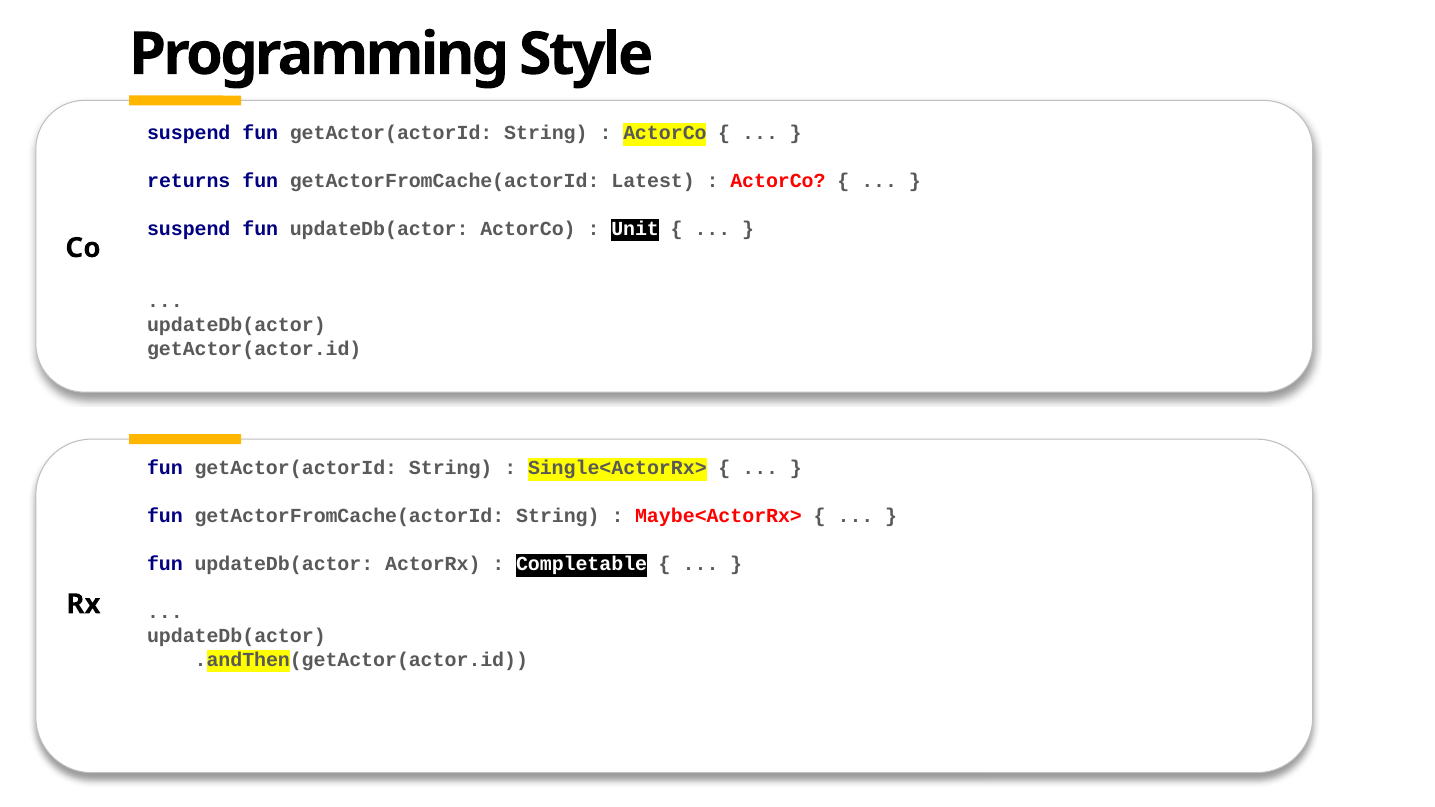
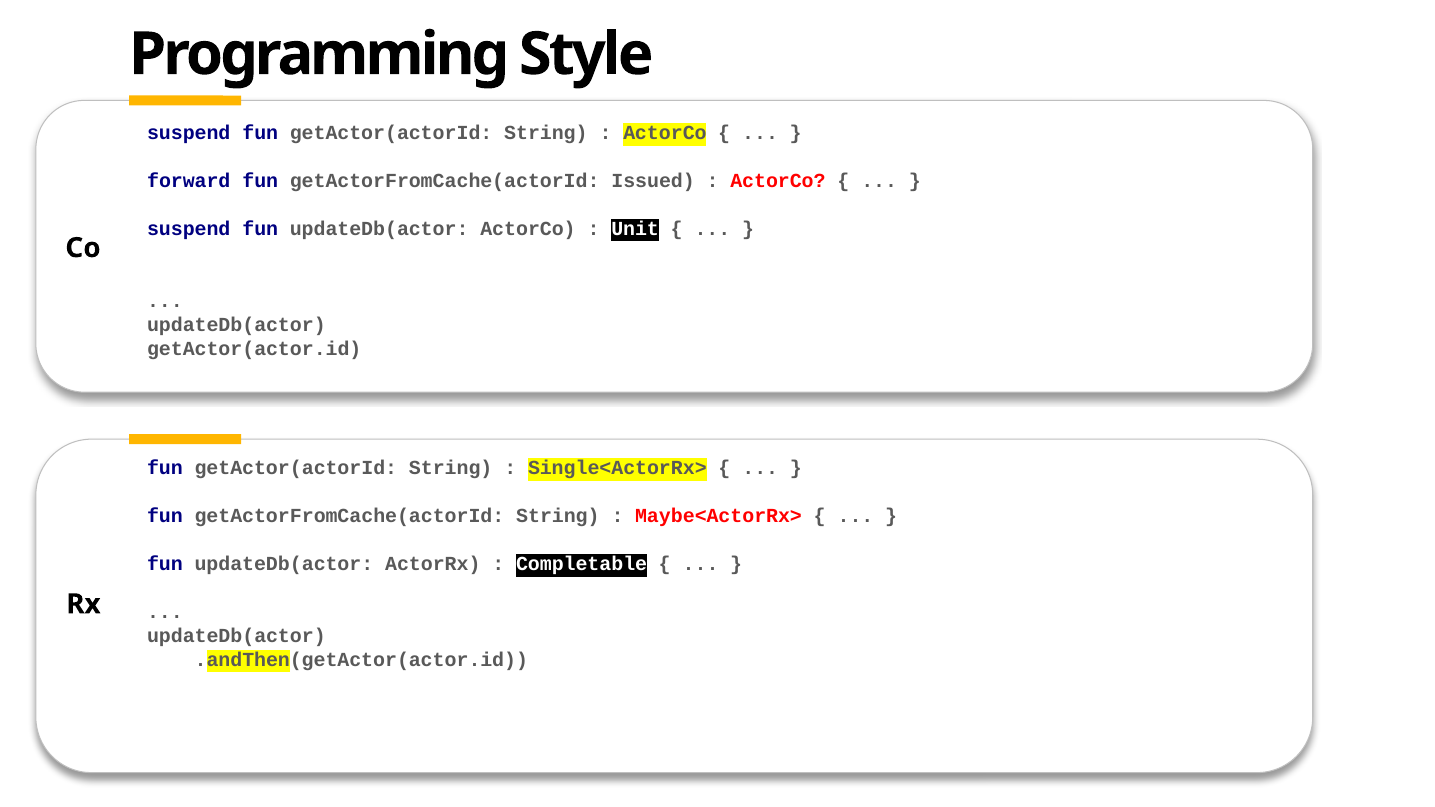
returns: returns -> forward
Latest: Latest -> Issued
